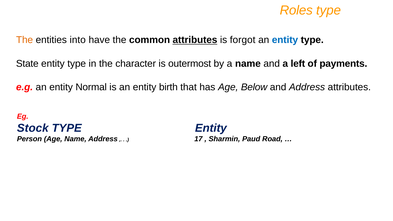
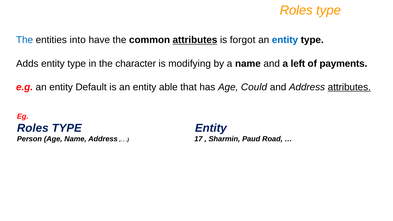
The at (25, 40) colour: orange -> blue
State: State -> Adds
outermost: outermost -> modifying
Normal: Normal -> Default
birth: birth -> able
Below: Below -> Could
attributes at (349, 87) underline: none -> present
Stock at (33, 128): Stock -> Roles
